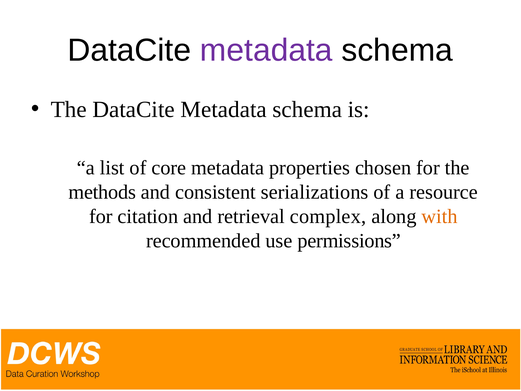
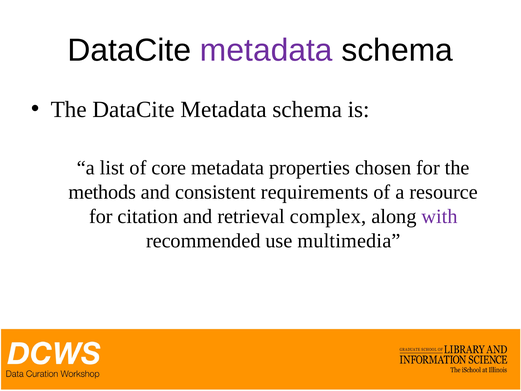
serializations: serializations -> requirements
with colour: orange -> purple
permissions: permissions -> multimedia
